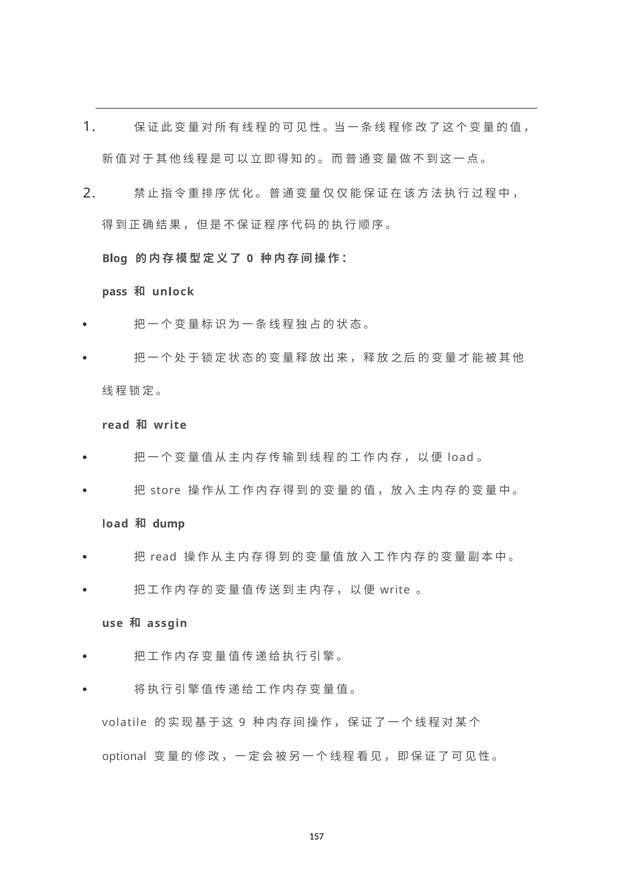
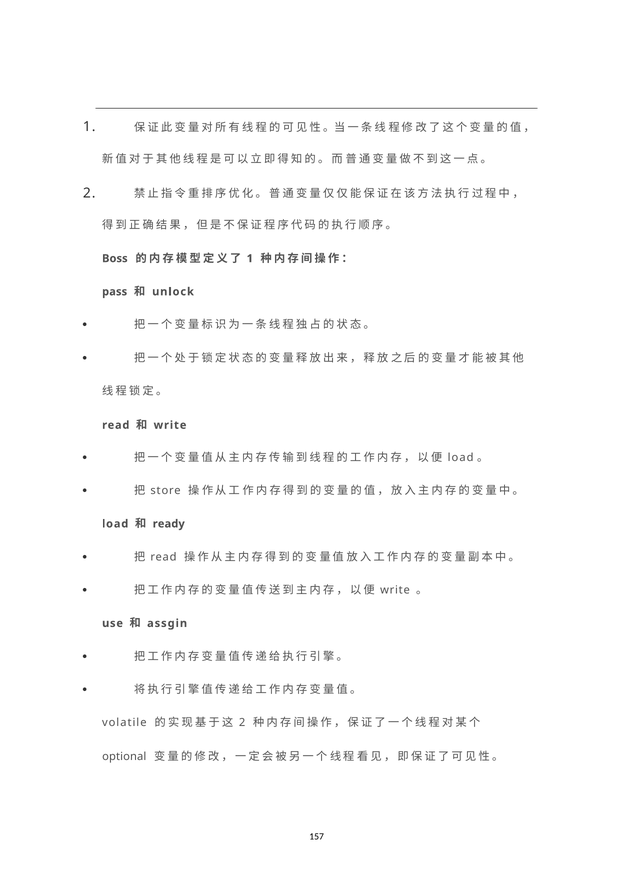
Blog: Blog -> Boss
0 at (250, 259): 0 -> 1
dump: dump -> ready
9 at (242, 723): 9 -> 2
